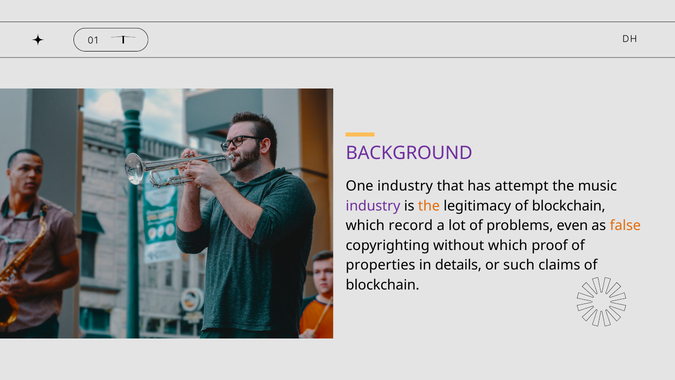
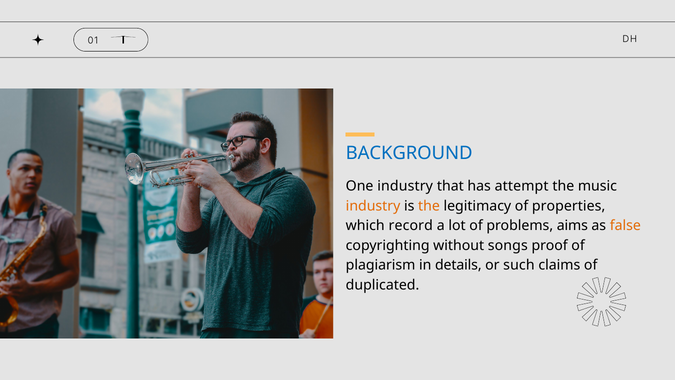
BACKGROUND colour: purple -> blue
industry at (373, 206) colour: purple -> orange
legitimacy of blockchain: blockchain -> properties
even: even -> aims
without which: which -> songs
properties: properties -> plagiarism
blockchain at (383, 285): blockchain -> duplicated
